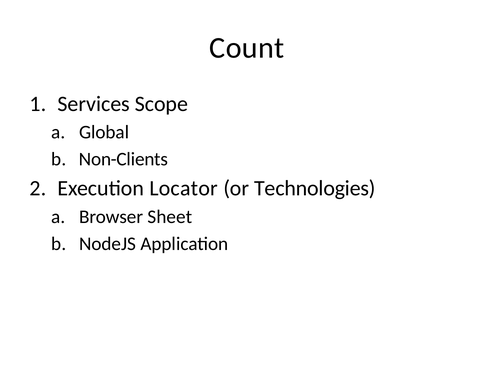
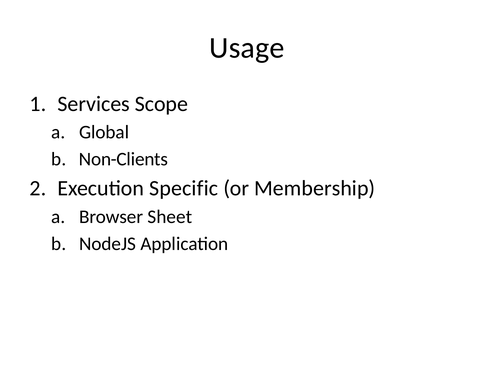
Count: Count -> Usage
Locator: Locator -> Specific
Technologies: Technologies -> Membership
